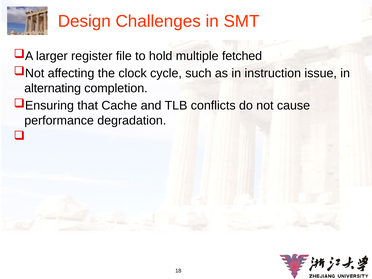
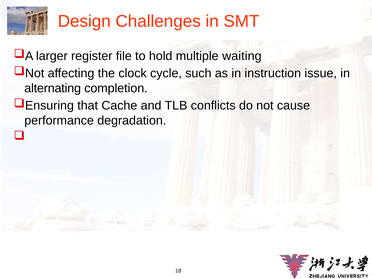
fetched: fetched -> waiting
